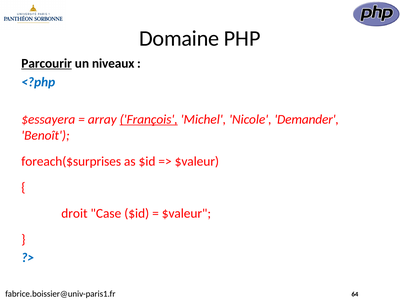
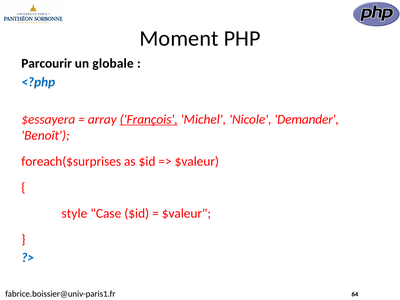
Domaine: Domaine -> Moment
Parcourir underline: present -> none
niveaux: niveaux -> globale
droit: droit -> style
